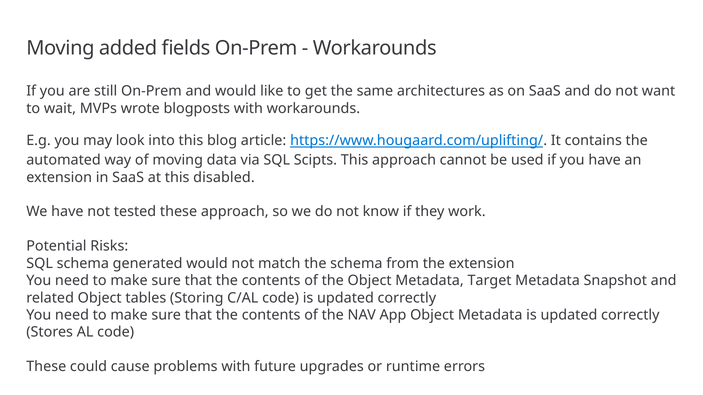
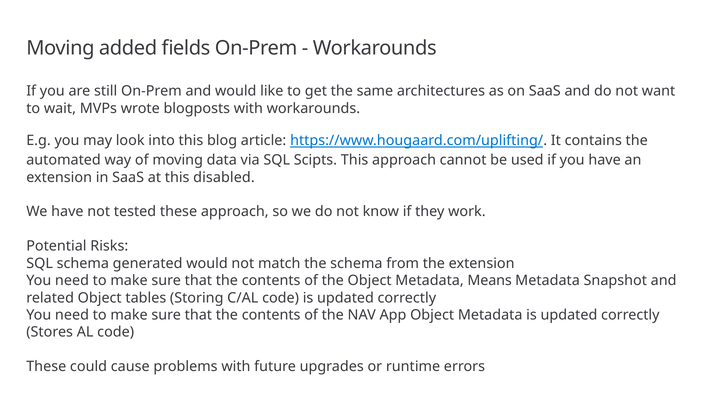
Target: Target -> Means
